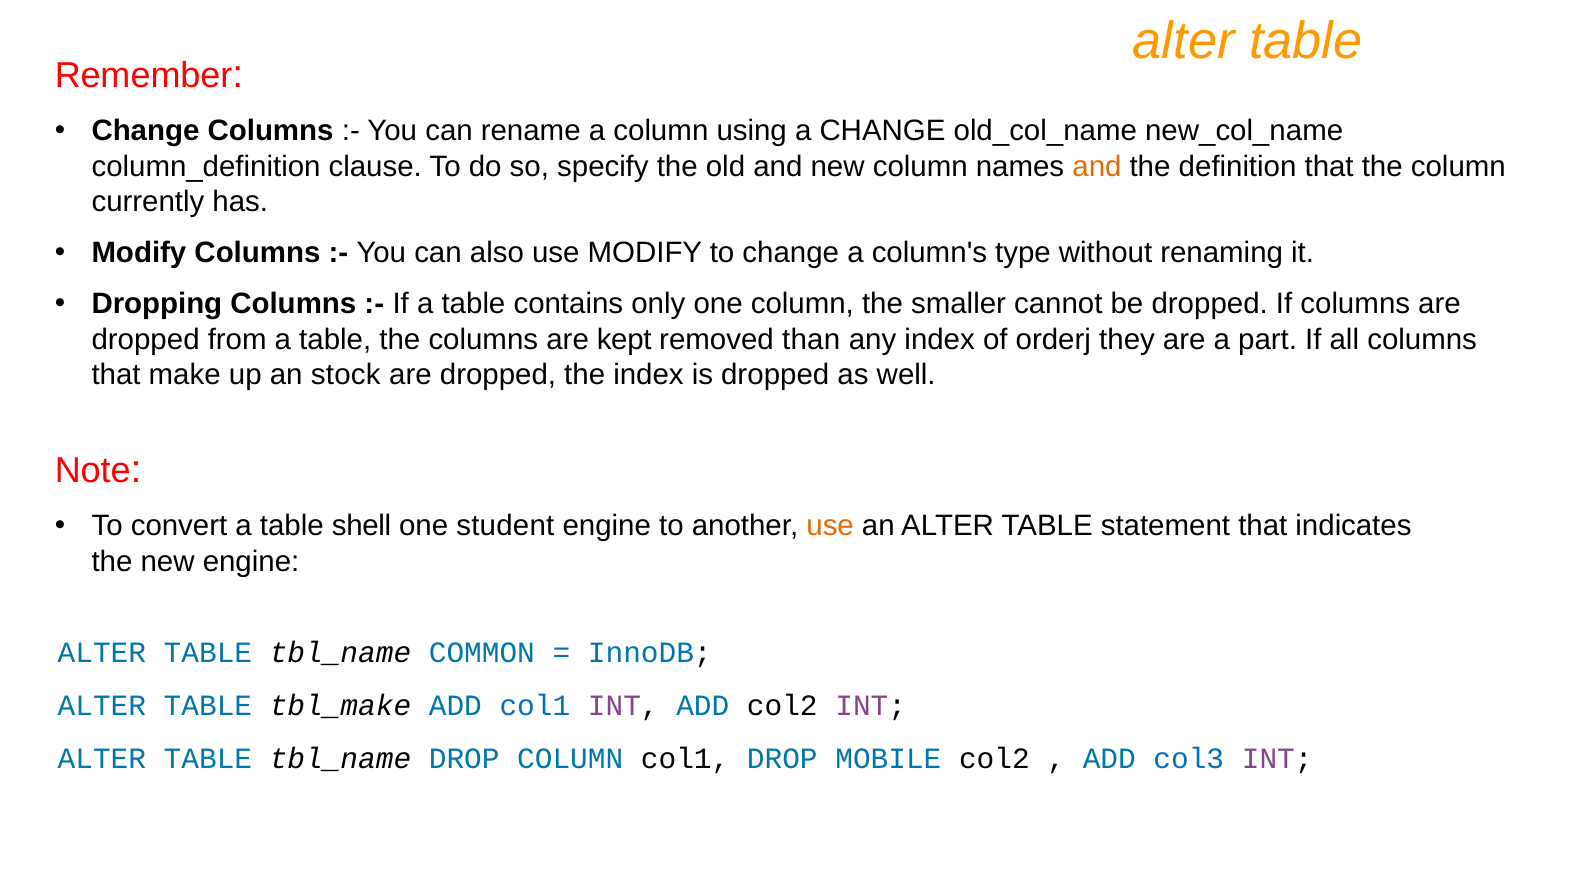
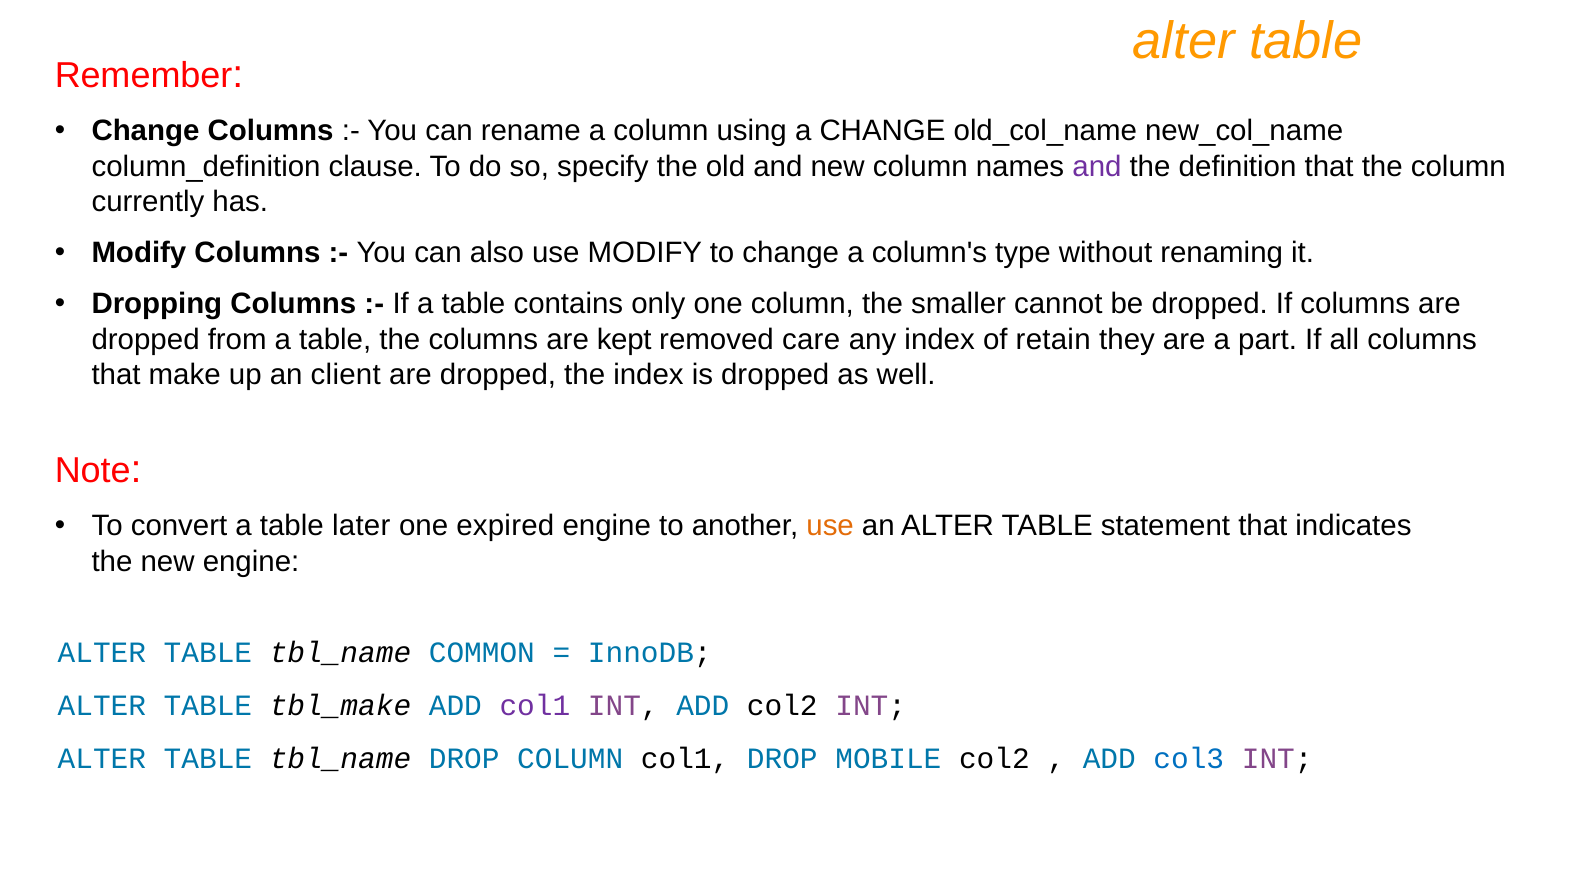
and at (1097, 167) colour: orange -> purple
than: than -> care
orderj: orderj -> retain
stock: stock -> client
shell: shell -> later
student: student -> expired
col1 at (535, 705) colour: blue -> purple
